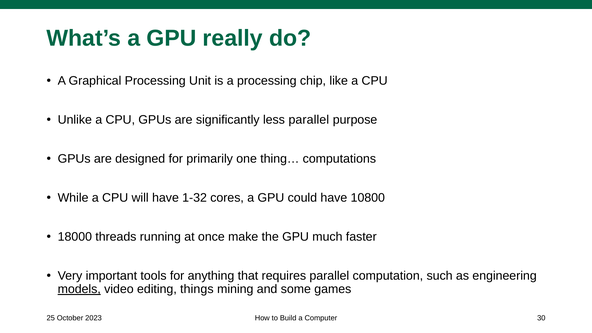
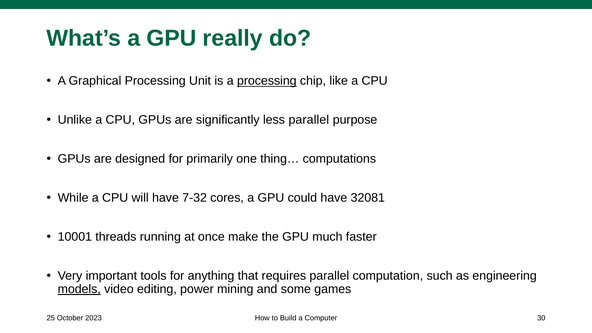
processing at (267, 81) underline: none -> present
1-32: 1-32 -> 7-32
10800: 10800 -> 32081
18000: 18000 -> 10001
things: things -> power
